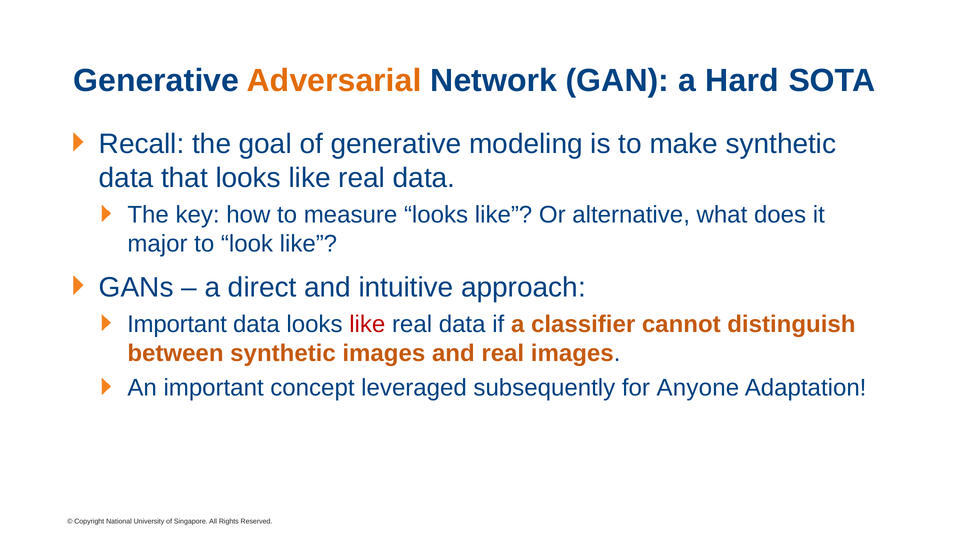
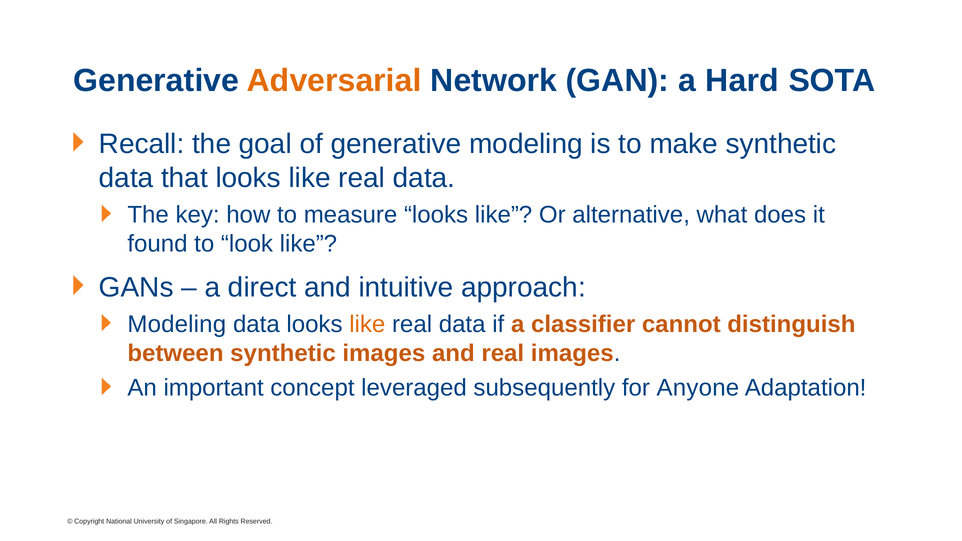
major: major -> found
Important at (177, 324): Important -> Modeling
like at (367, 324) colour: red -> orange
